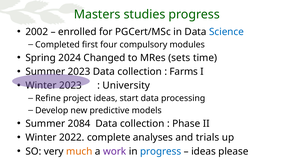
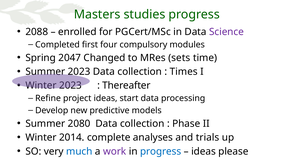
2002: 2002 -> 2088
Science colour: blue -> purple
2024: 2024 -> 2047
Farms: Farms -> Times
University: University -> Thereafter
2084: 2084 -> 2080
2022: 2022 -> 2014
much colour: orange -> blue
